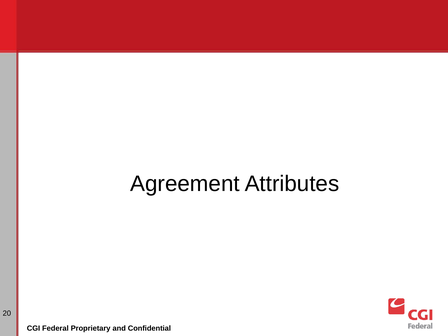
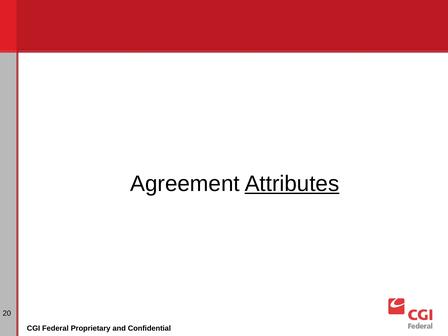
Attributes underline: none -> present
